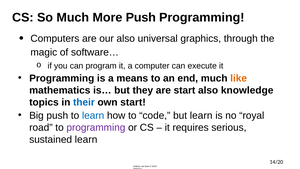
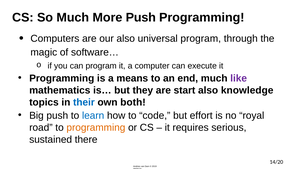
universal graphics: graphics -> program
like colour: orange -> purple
own start: start -> both
but learn: learn -> effort
programming at (96, 127) colour: purple -> orange
sustained learn: learn -> there
